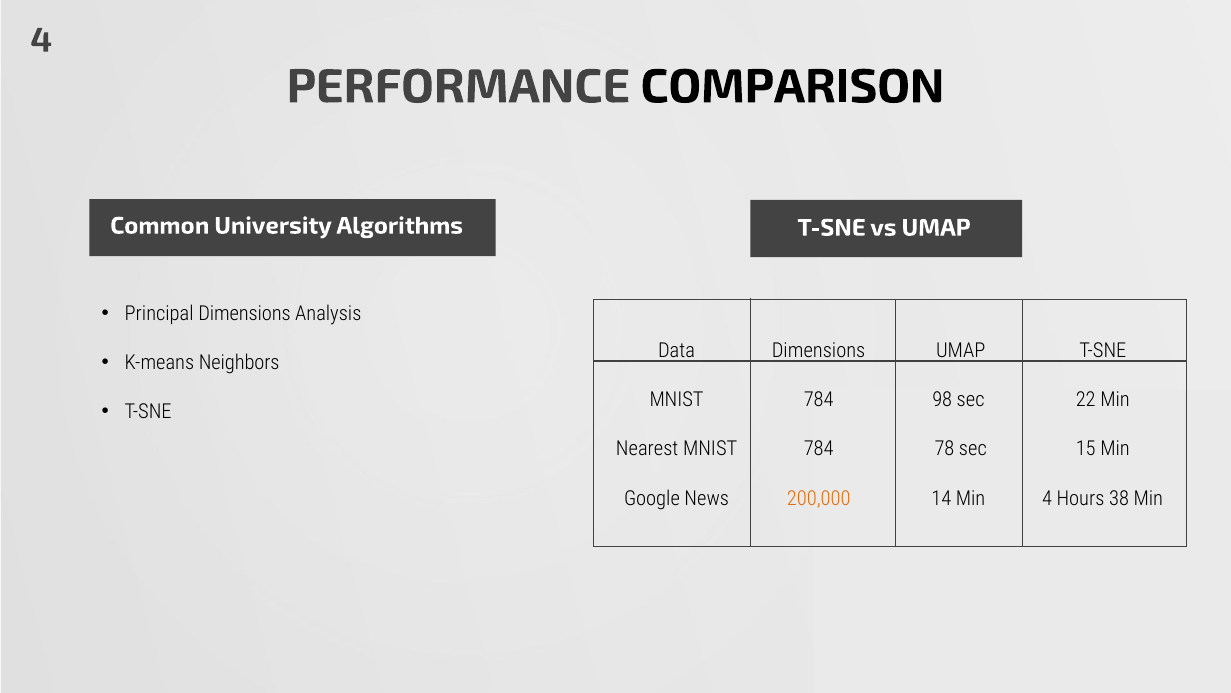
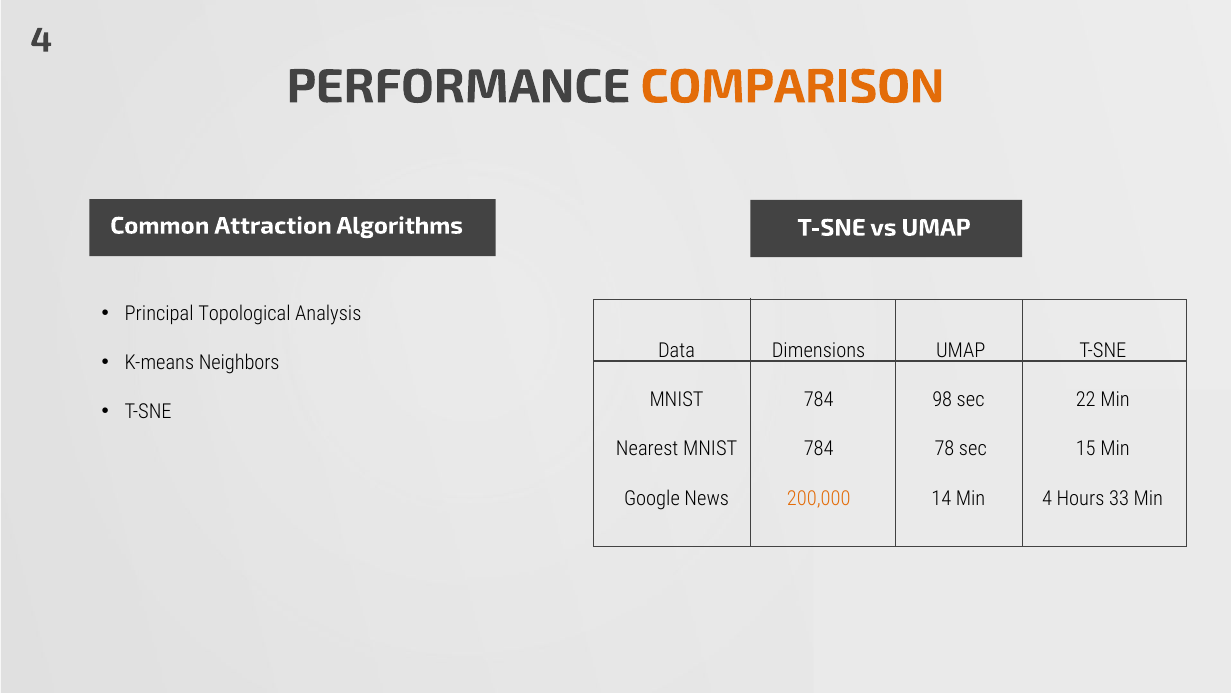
COMPARISON colour: black -> orange
University: University -> Attraction
Principal Dimensions: Dimensions -> Topological
38: 38 -> 33
